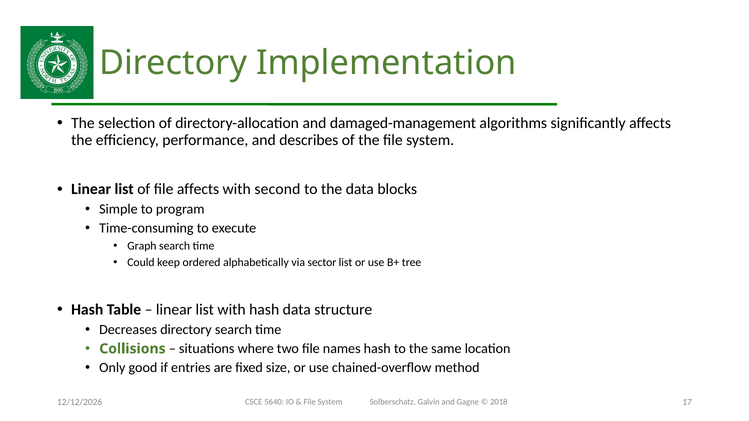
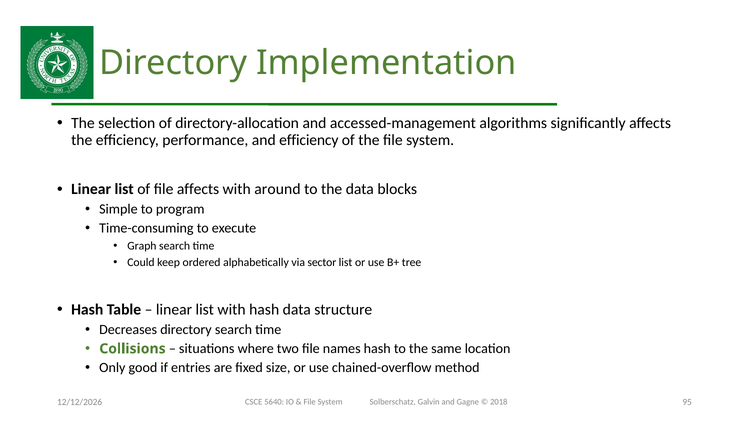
damaged-management: damaged-management -> accessed-management
and describes: describes -> efficiency
second: second -> around
17: 17 -> 95
